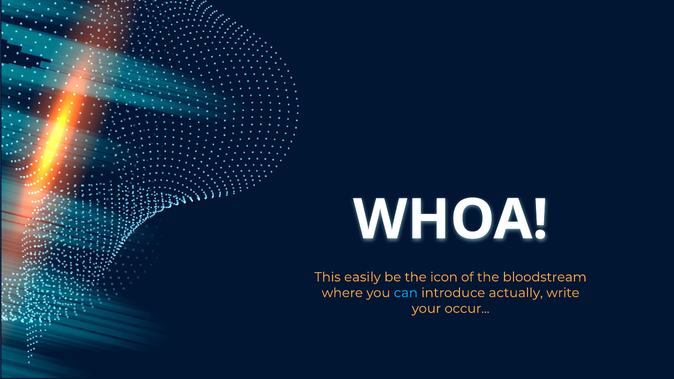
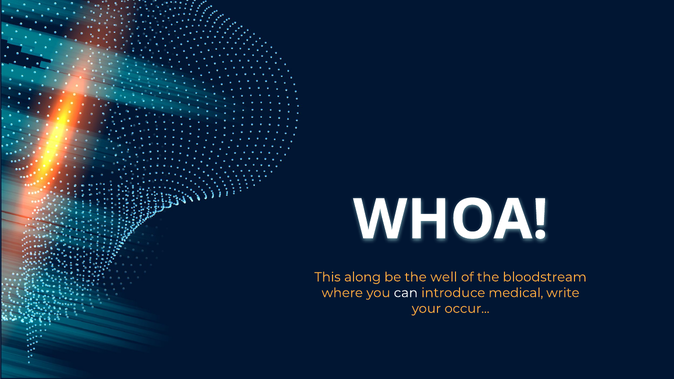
easily: easily -> along
icon: icon -> well
can colour: light blue -> white
actually: actually -> medical
